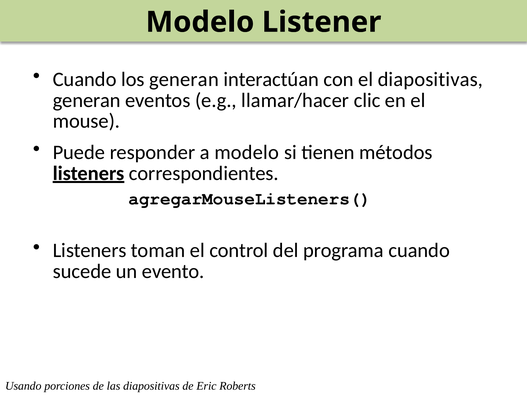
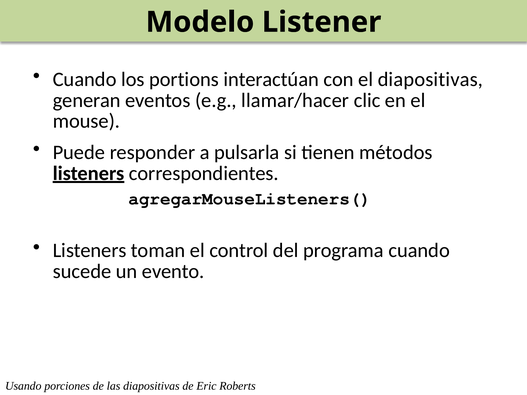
los generan: generan -> portions
a modelo: modelo -> pulsarla
